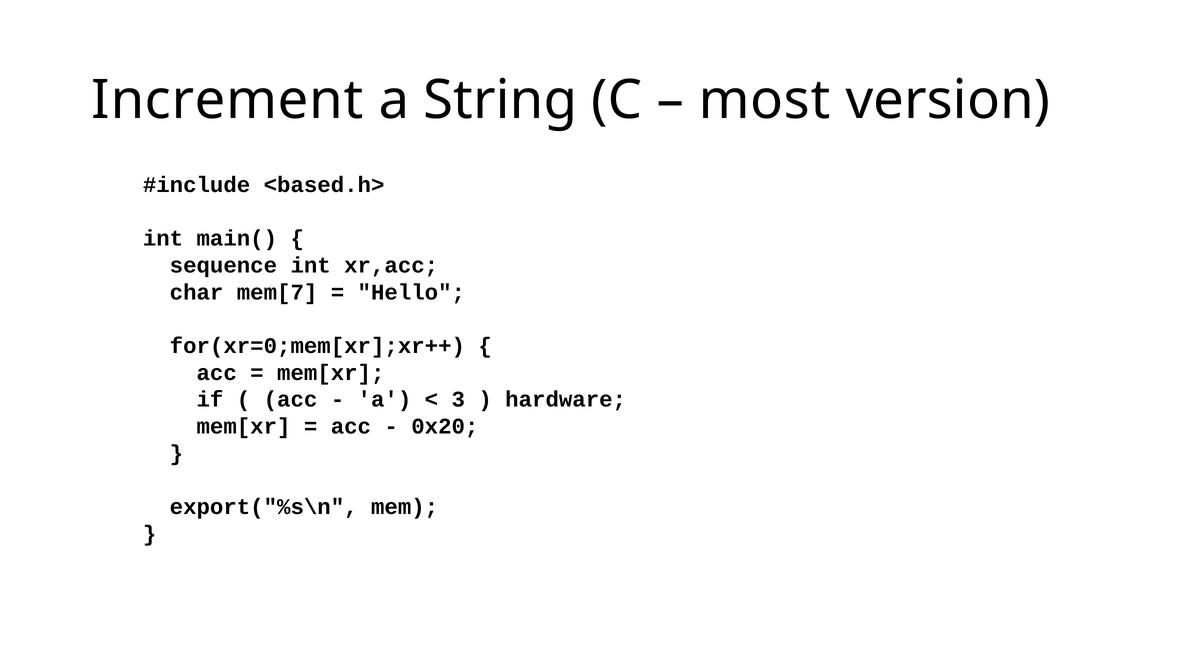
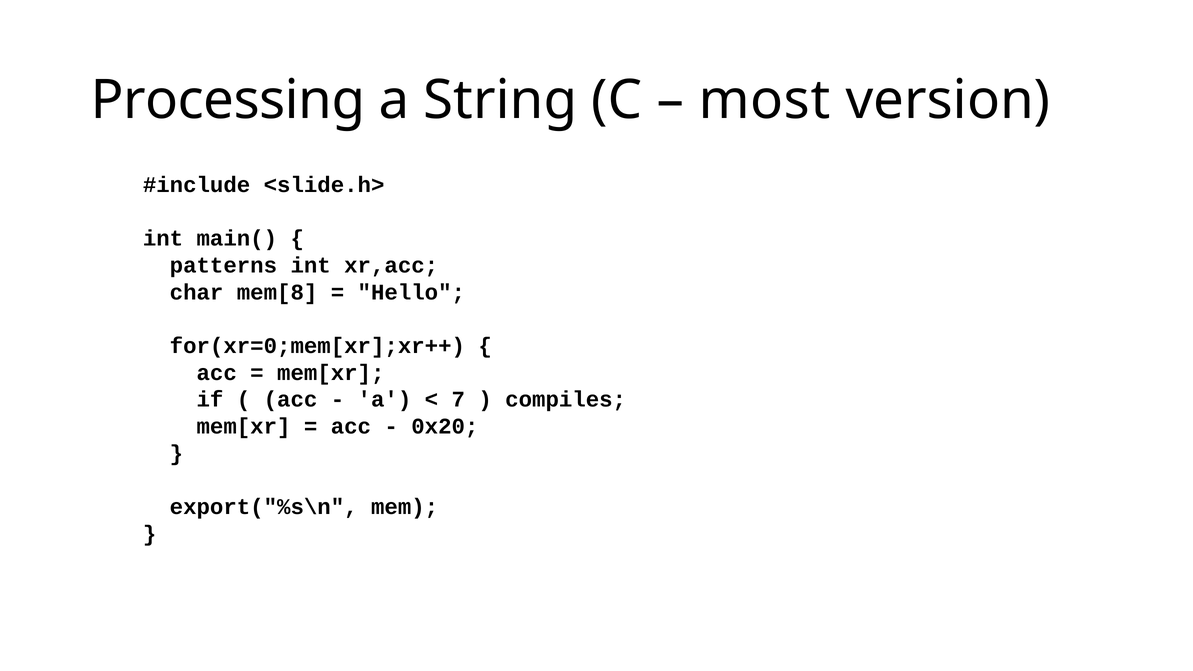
Increment: Increment -> Processing
<based.h>: <based.h> -> <slide.h>
sequence: sequence -> patterns
mem[7: mem[7 -> mem[8
3: 3 -> 7
hardware: hardware -> compiles
